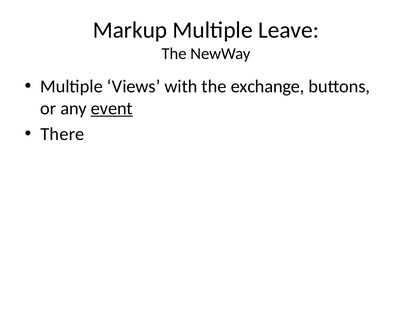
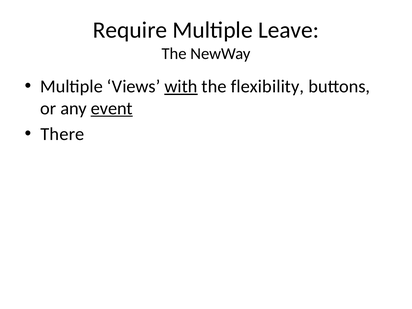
Markup: Markup -> Require
with underline: none -> present
exchange: exchange -> flexibility
